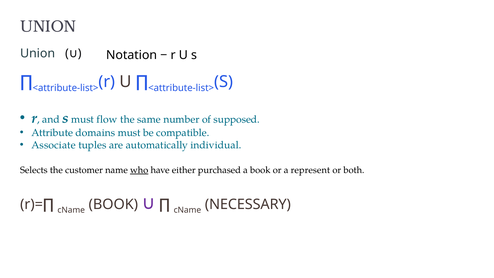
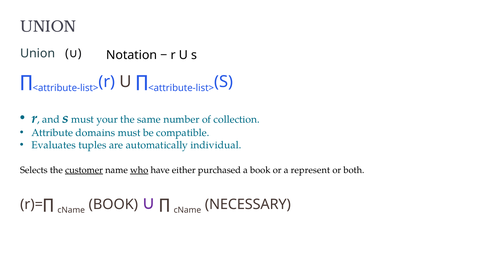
flow: flow -> your
supposed: supposed -> collection
Associate: Associate -> Evaluates
customer underline: none -> present
